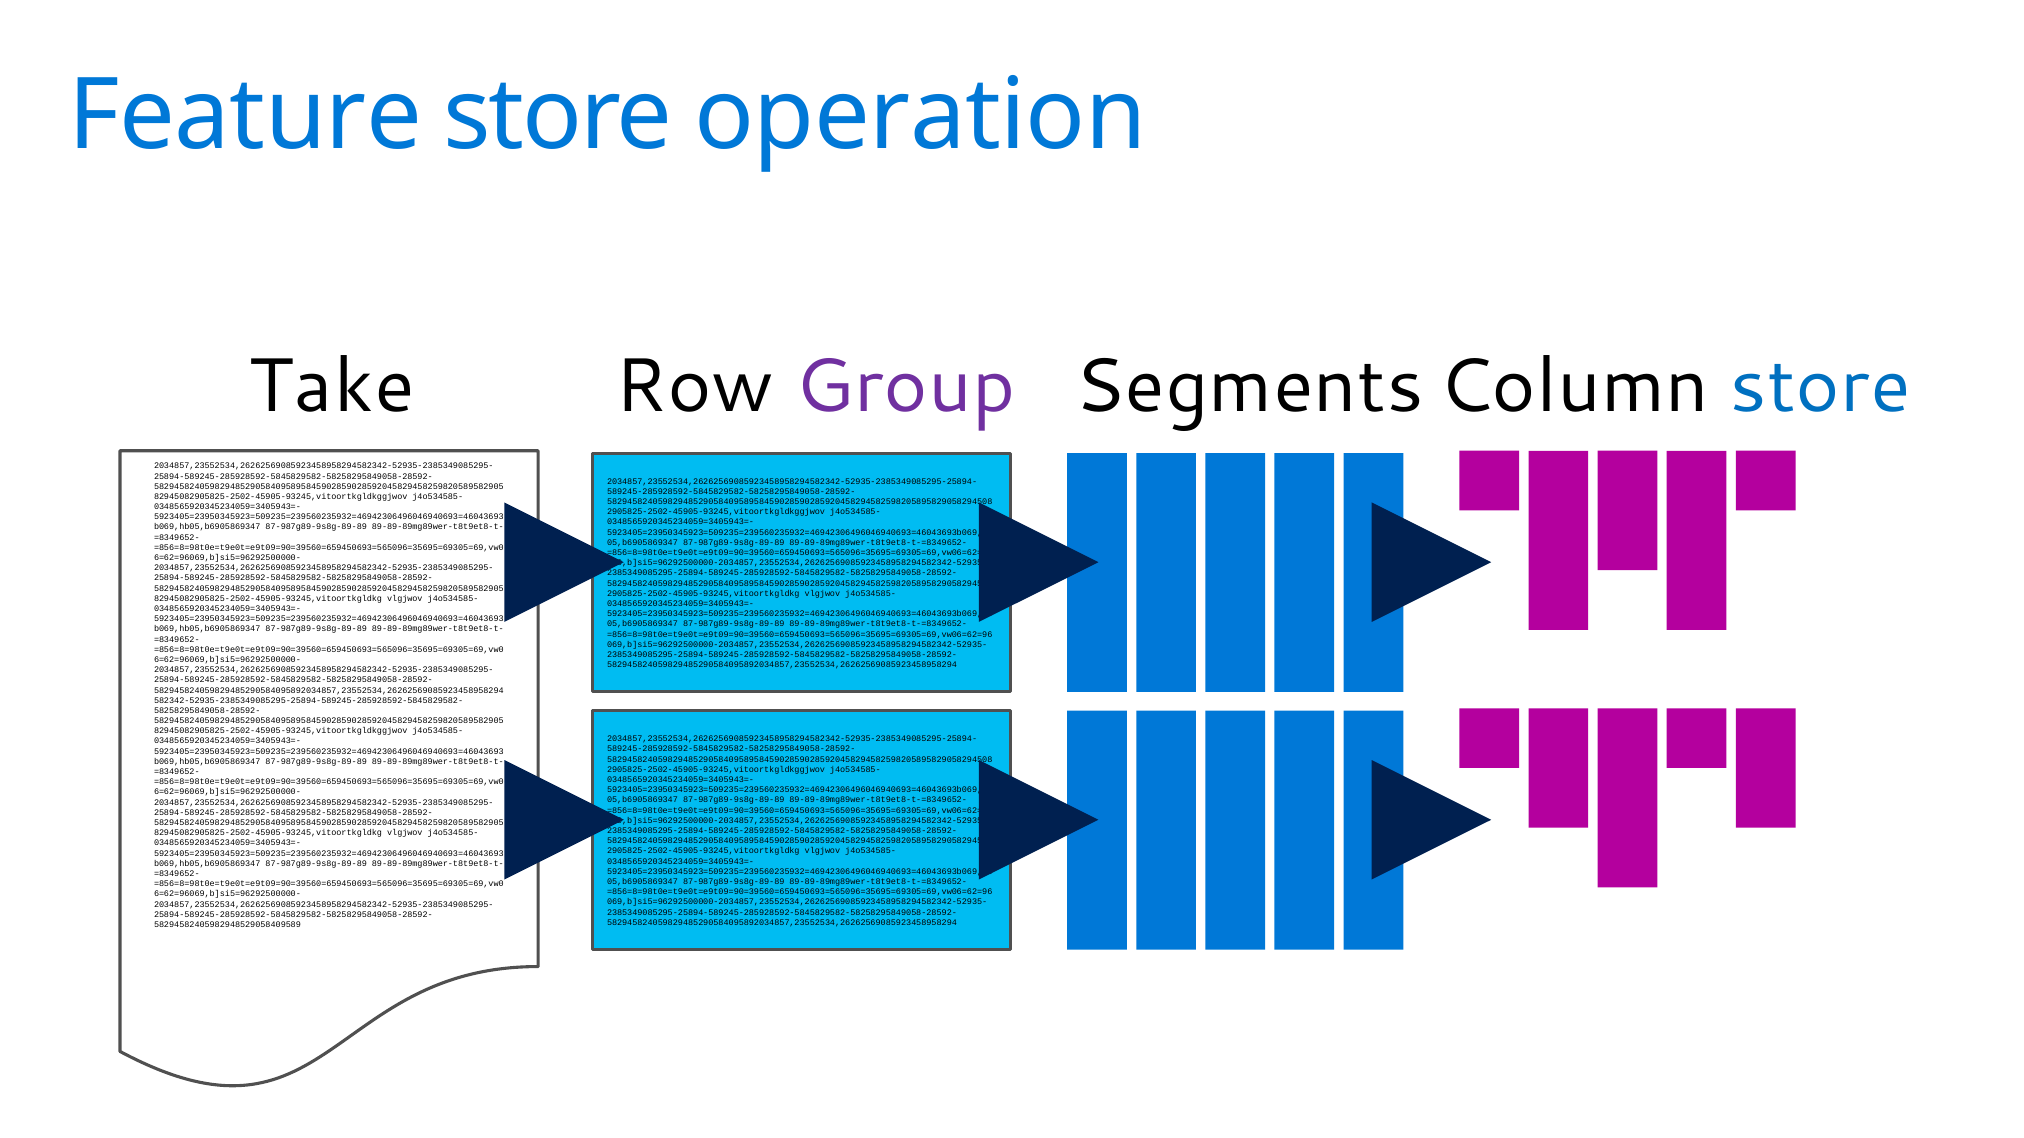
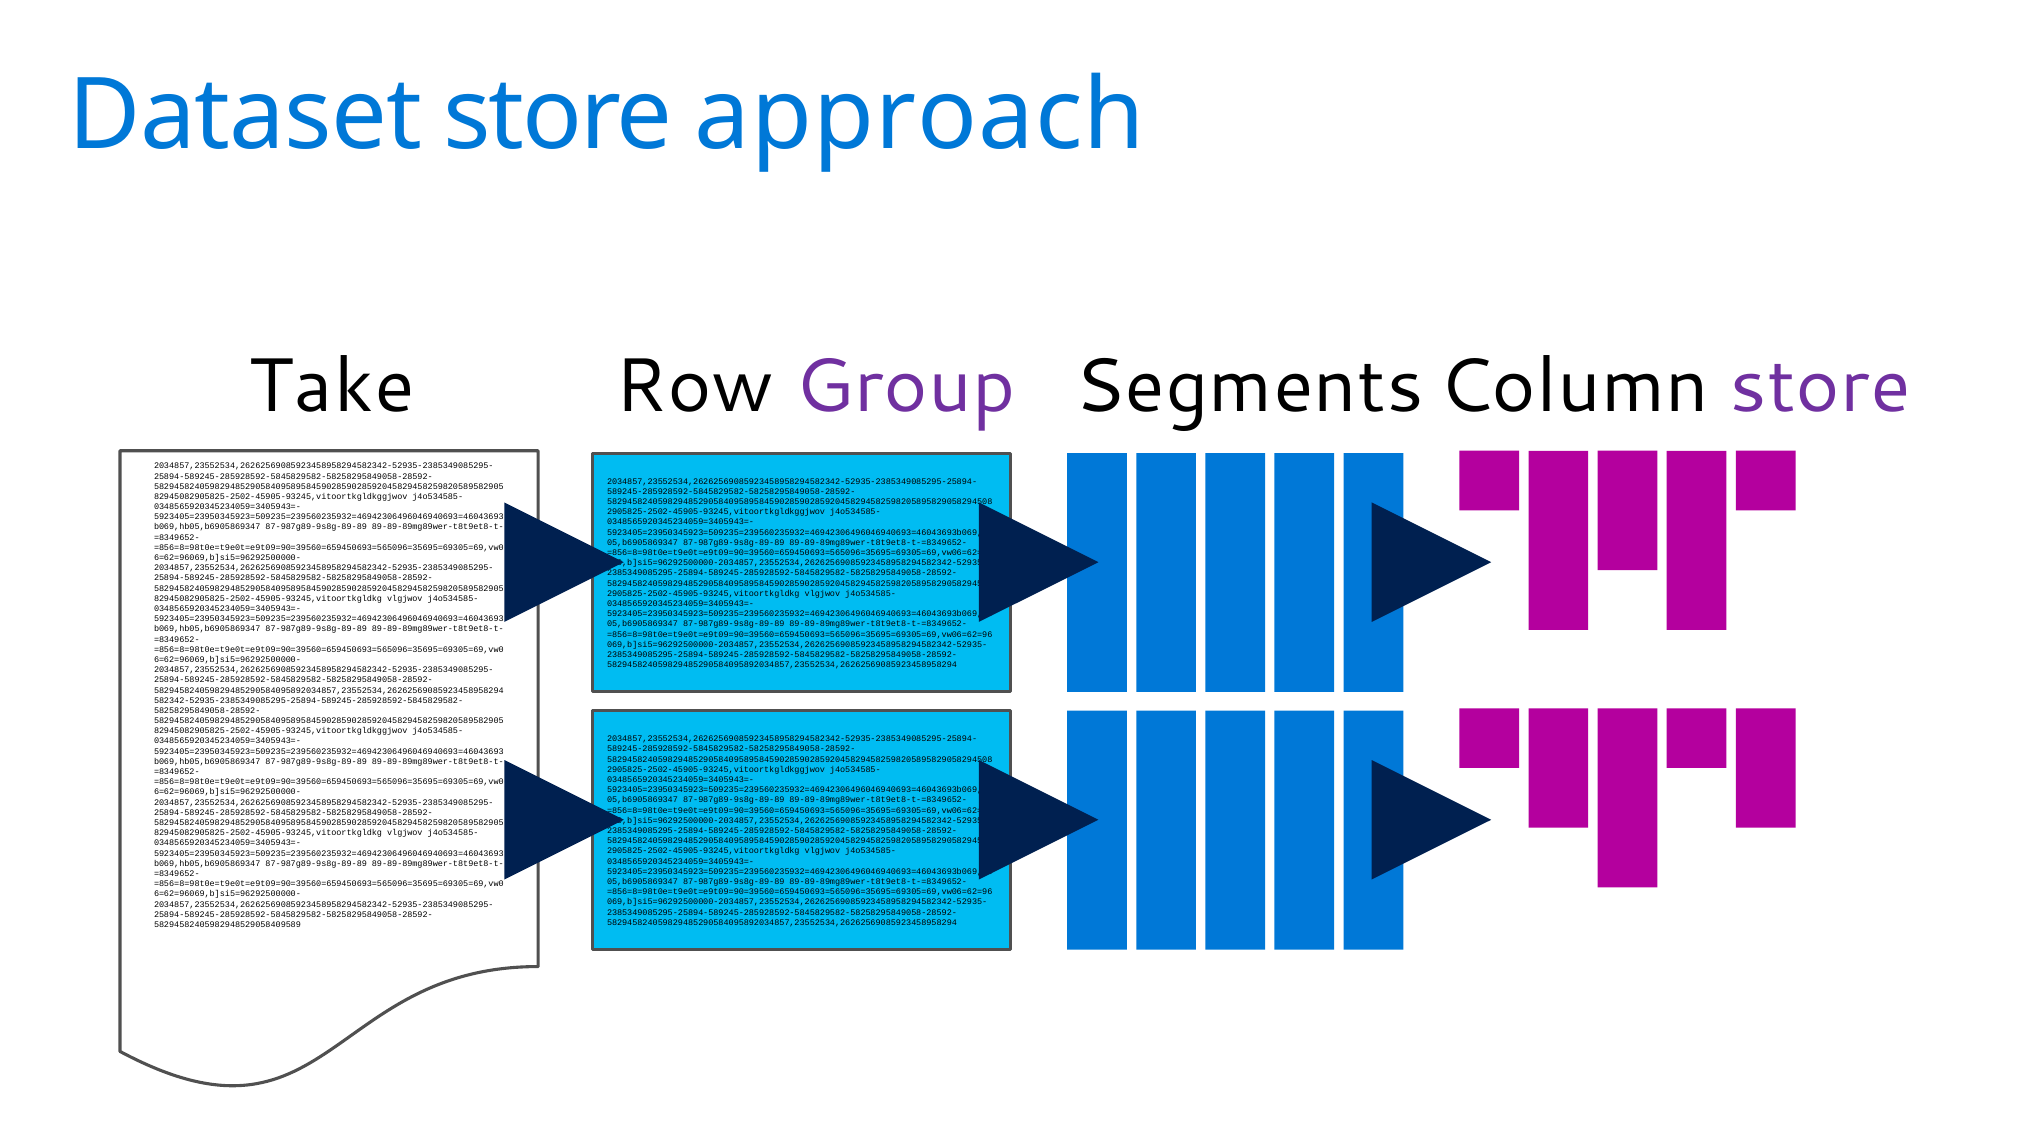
Feature: Feature -> Dataset
operation: operation -> approach
store at (1820, 386) colour: blue -> purple
